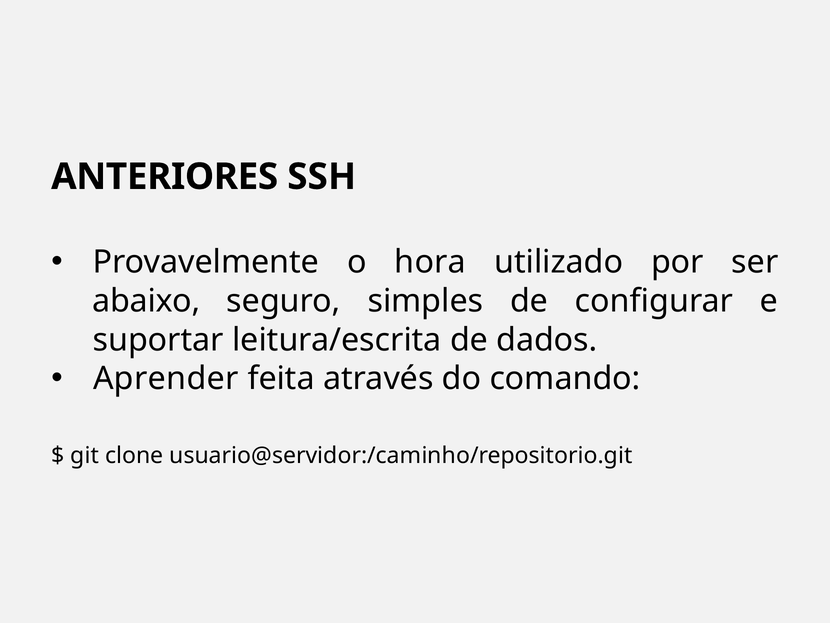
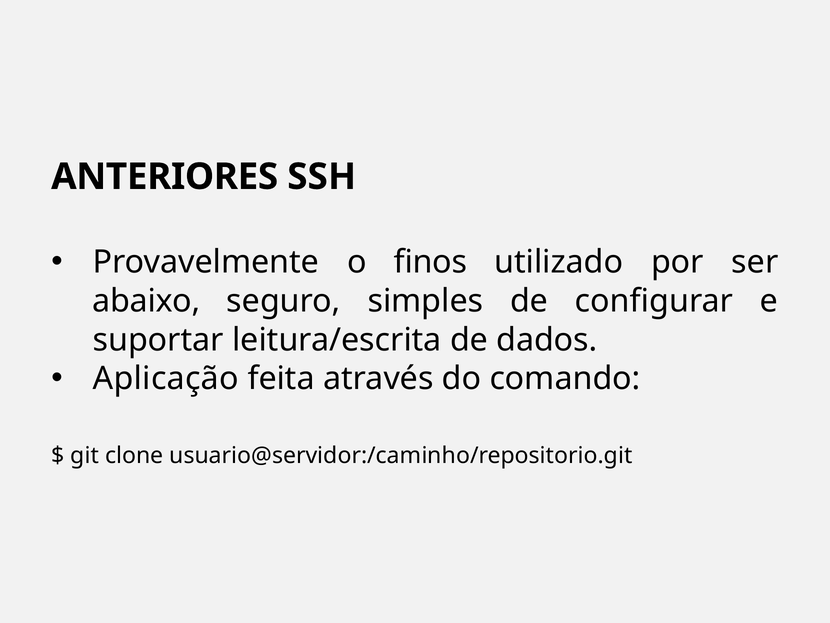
hora: hora -> finos
Aprender: Aprender -> Aplicação
